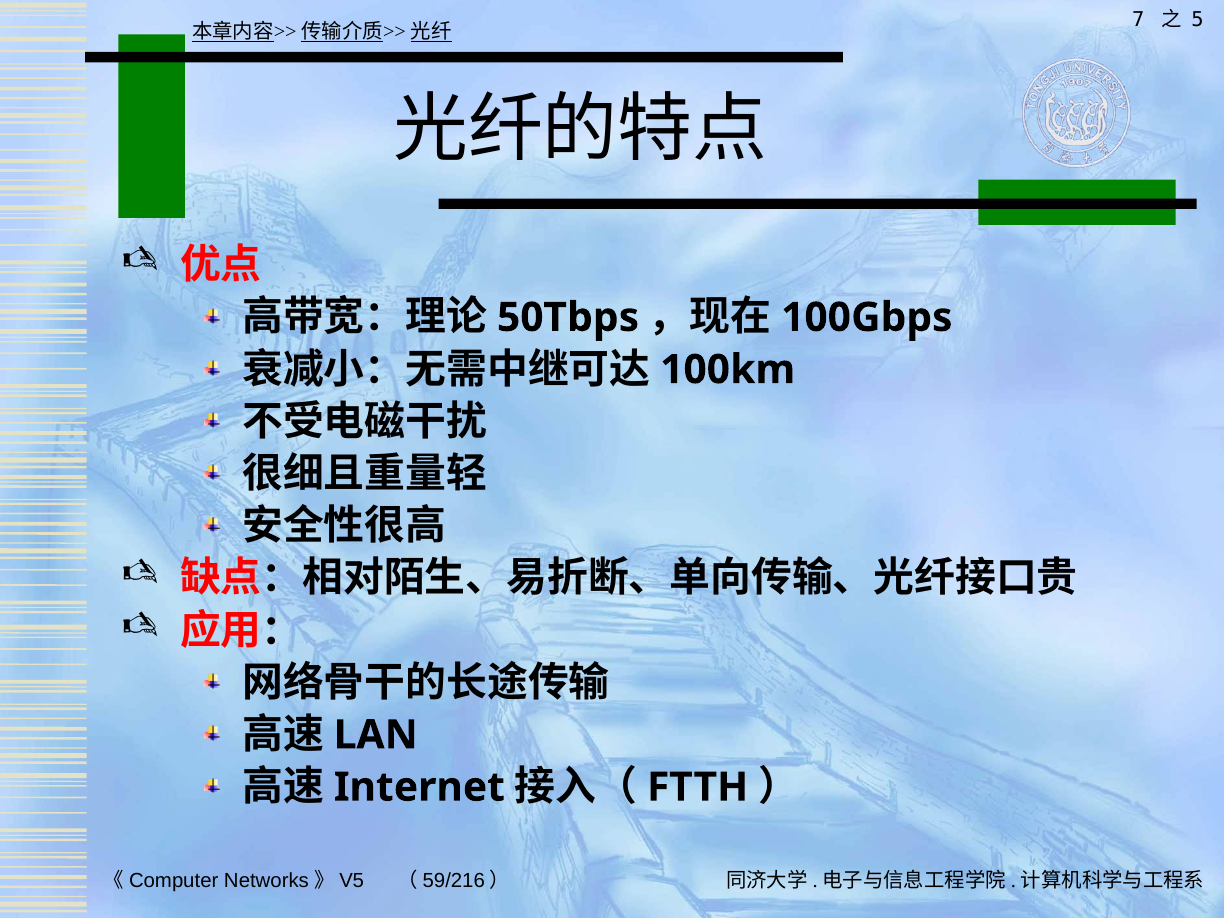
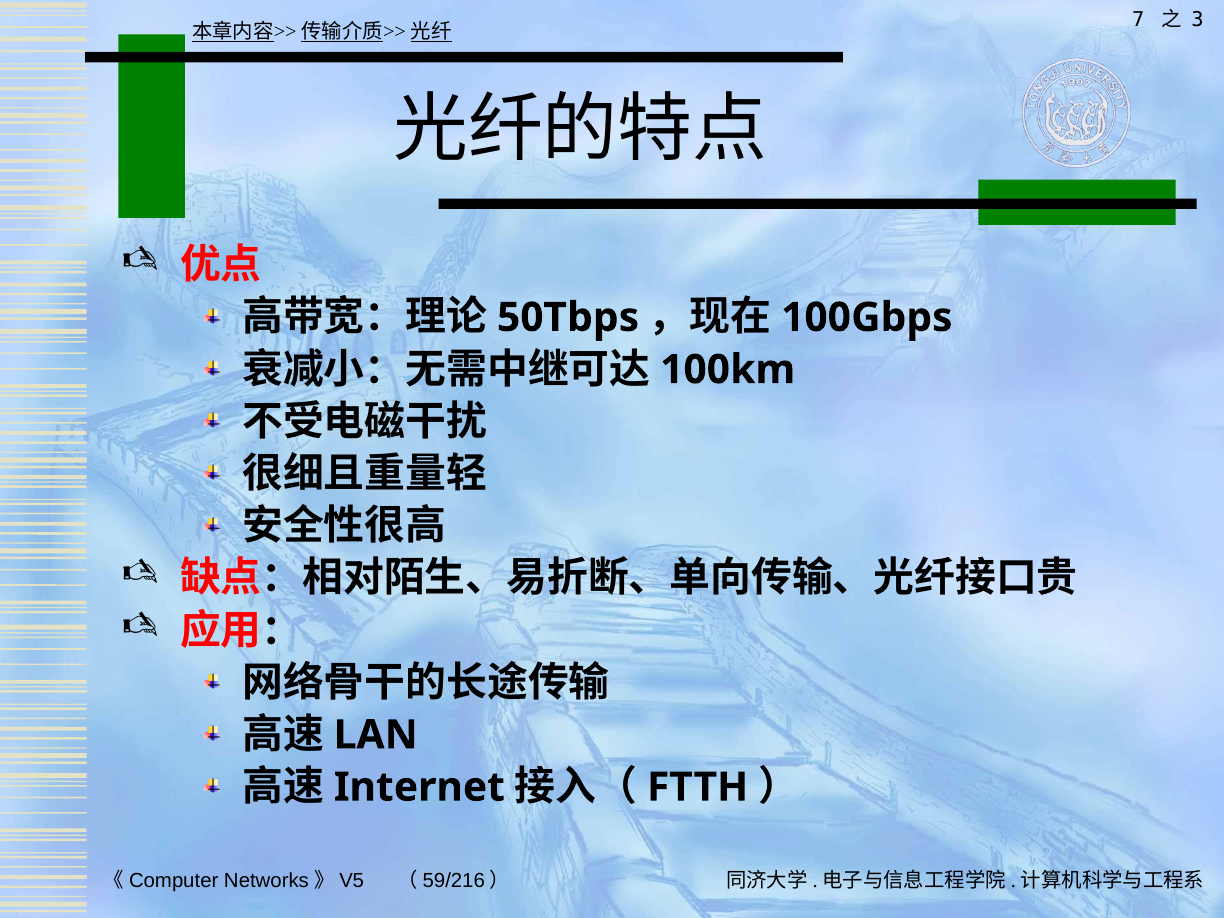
5: 5 -> 3
